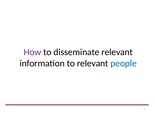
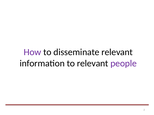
people colour: blue -> purple
